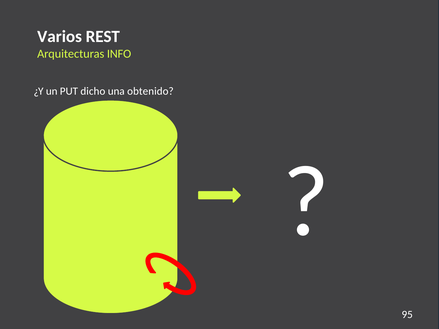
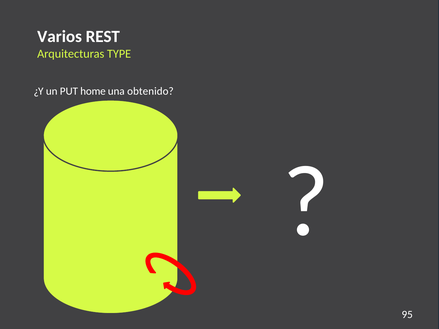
INFO: INFO -> TYPE
dicho: dicho -> home
